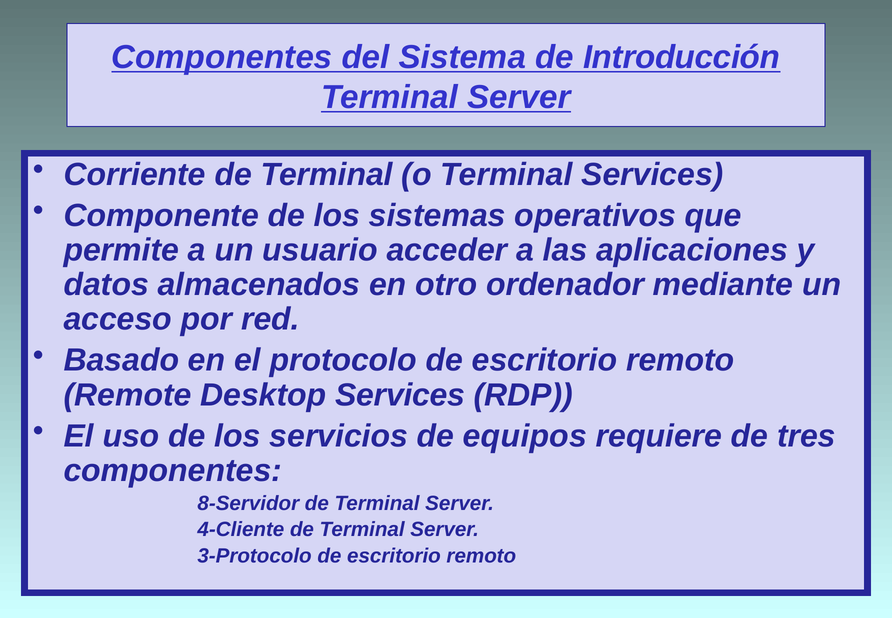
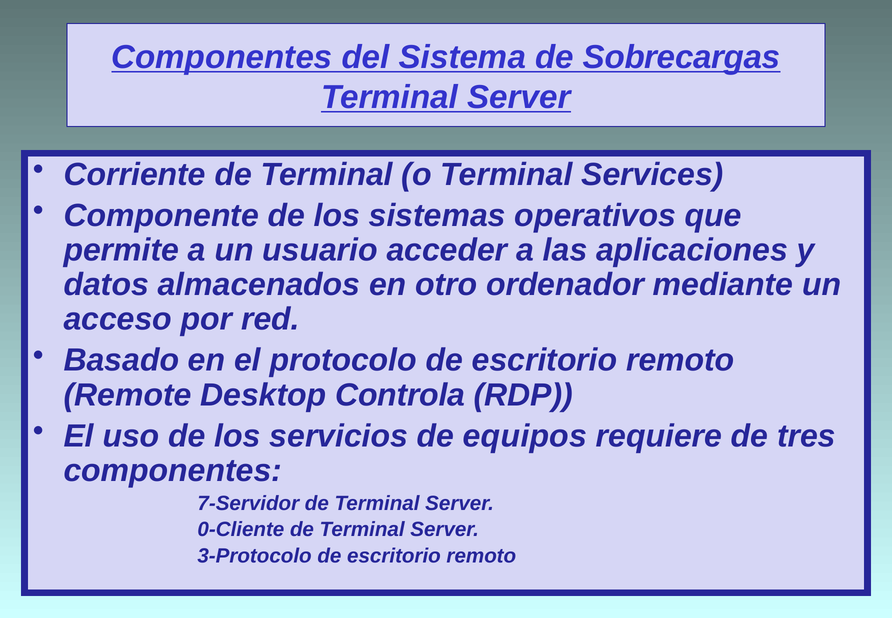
Introducción: Introducción -> Sobrecargas
Desktop Services: Services -> Controla
8-Servidor: 8-Servidor -> 7-Servidor
4-Cliente: 4-Cliente -> 0-Cliente
